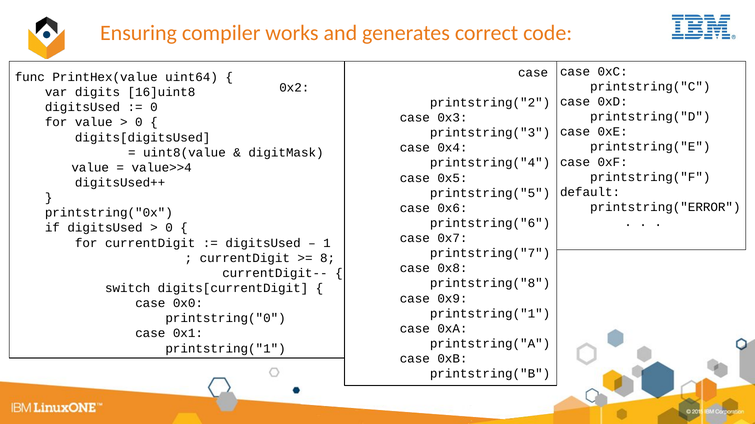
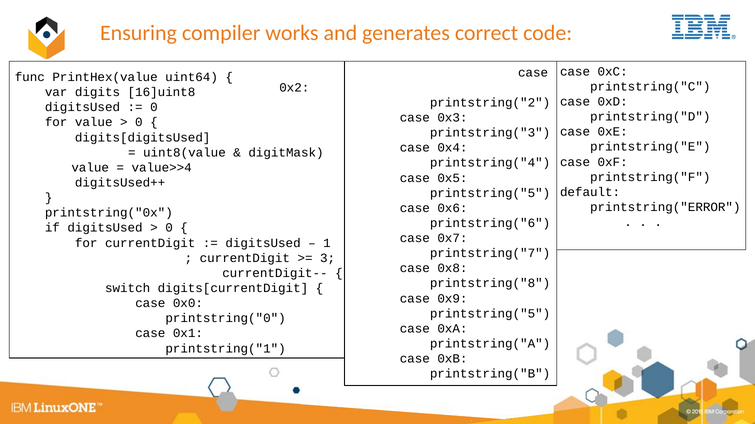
8: 8 -> 3
printstring("1 at (490, 314): printstring("1 -> printstring("5
